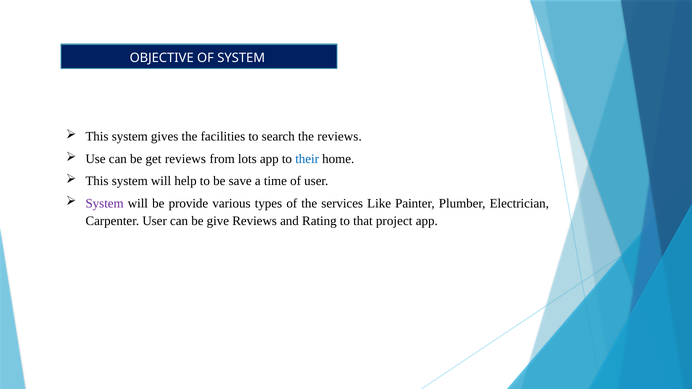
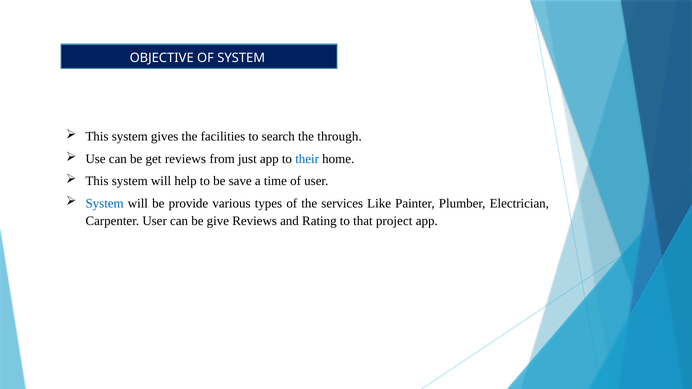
the reviews: reviews -> through
lots: lots -> just
System at (105, 203) colour: purple -> blue
